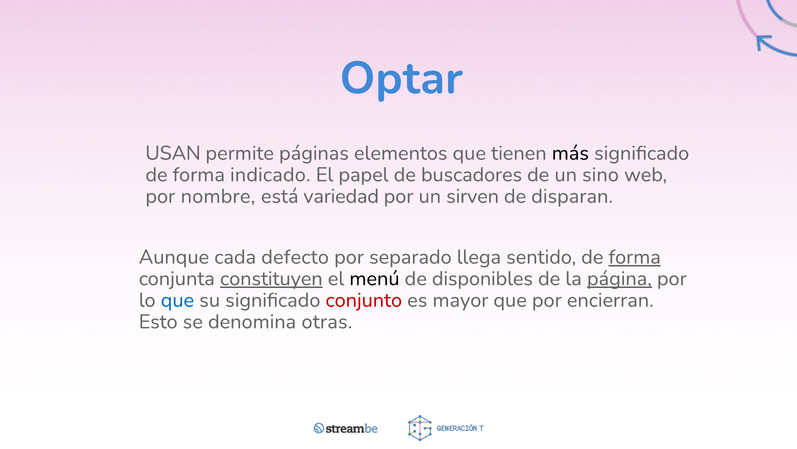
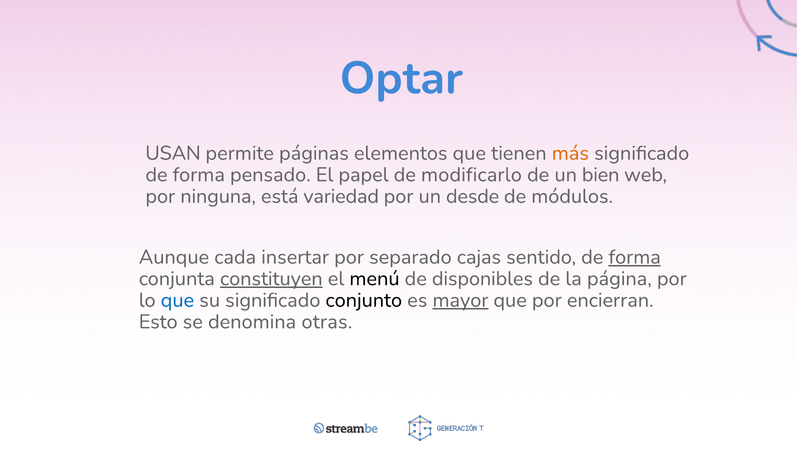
más colour: black -> orange
indicado: indicado -> pensado
buscadores: buscadores -> modificarlo
sino: sino -> bien
nombre: nombre -> ninguna
sirven: sirven -> desde
disparan: disparan -> módulos
defecto: defecto -> insertar
llega: llega -> cajas
página underline: present -> none
conjunto colour: red -> black
mayor underline: none -> present
